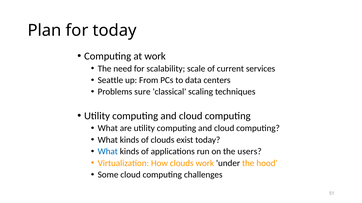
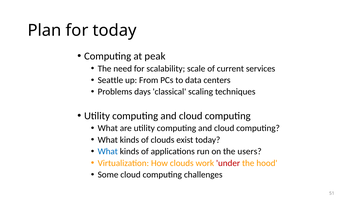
at work: work -> peak
sure: sure -> days
under colour: black -> red
